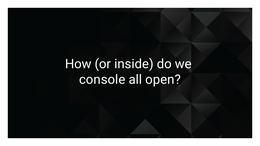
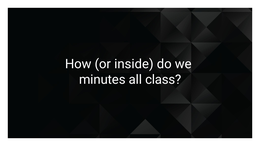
console: console -> minutes
open: open -> class
